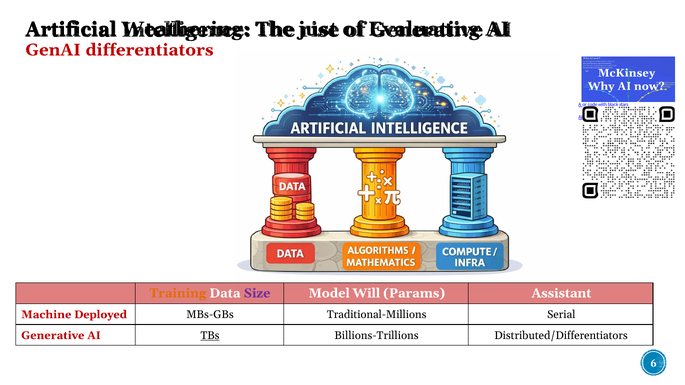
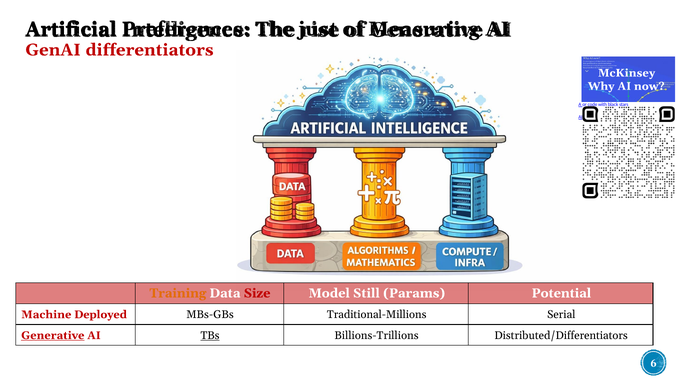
Weathering: Weathering -> Preferences
Evaluating: Evaluating -> Measuring
Size colour: purple -> red
Will: Will -> Still
Assistant: Assistant -> Potential
Generative underline: none -> present
